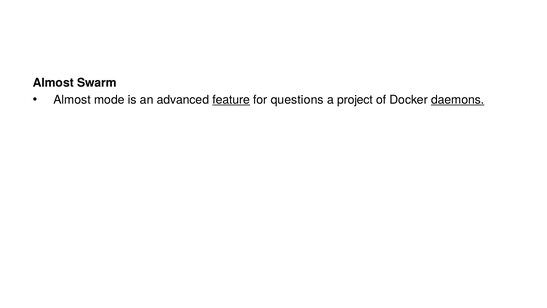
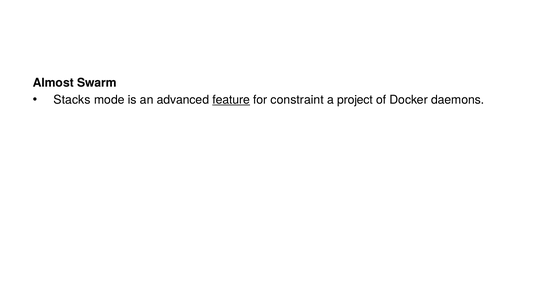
Almost at (72, 100): Almost -> Stacks
questions: questions -> constraint
daemons underline: present -> none
